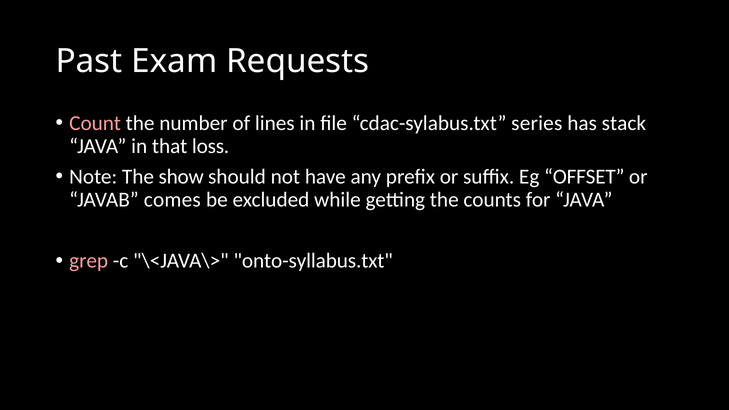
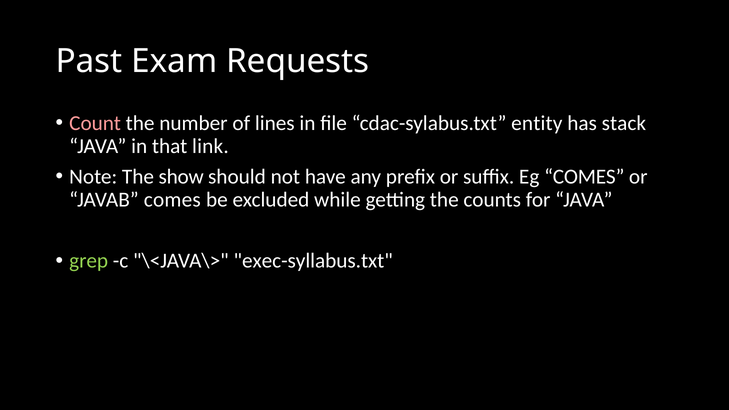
series: series -> entity
loss: loss -> link
Eg OFFSET: OFFSET -> COMES
grep colour: pink -> light green
onto-syllabus.txt: onto-syllabus.txt -> exec-syllabus.txt
